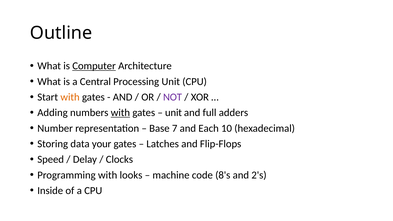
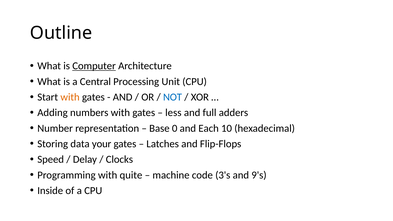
NOT colour: purple -> blue
with at (120, 113) underline: present -> none
unit at (173, 113): unit -> less
7: 7 -> 0
looks: looks -> quite
8's: 8's -> 3's
2's: 2's -> 9's
